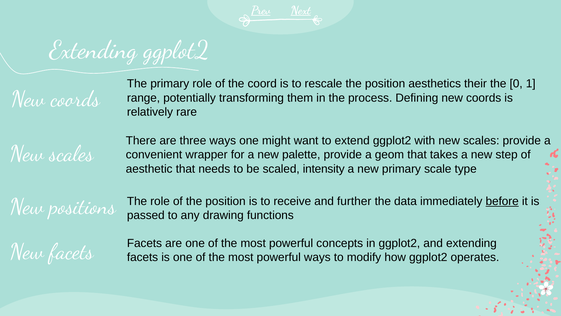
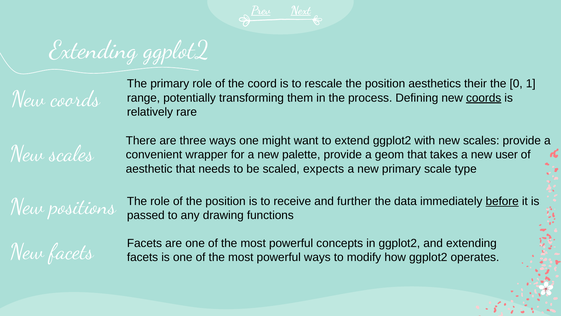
coords at (484, 98) underline: none -> present
step: step -> user
intensity: intensity -> expects
